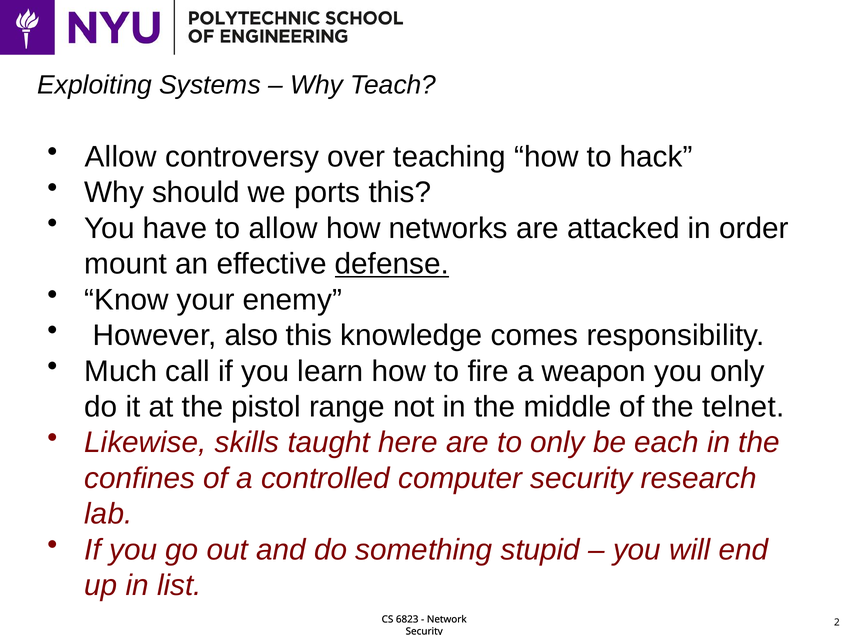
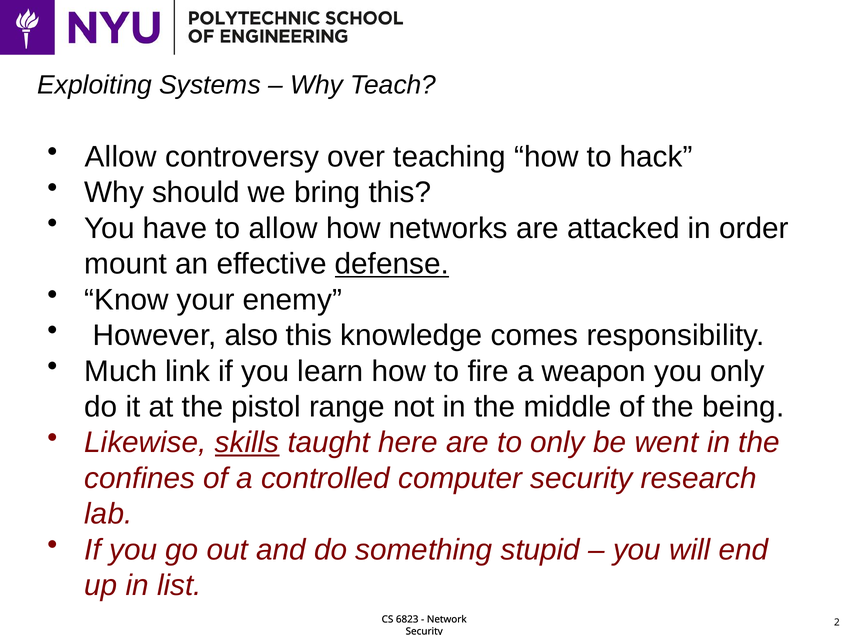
ports: ports -> bring
call: call -> link
telnet: telnet -> being
skills underline: none -> present
each: each -> went
